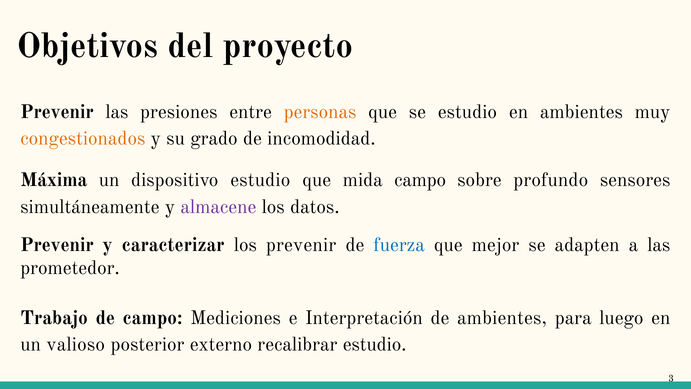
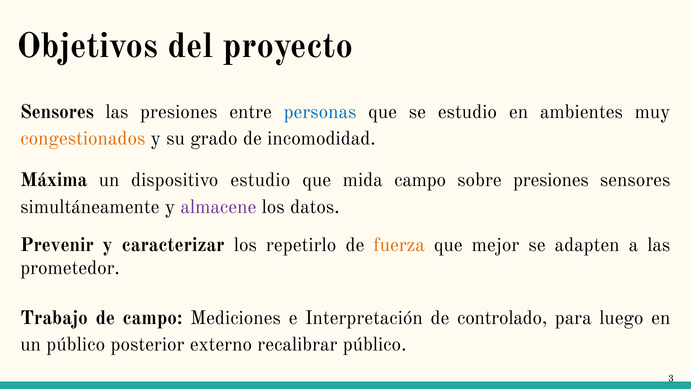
Prevenir at (57, 112): Prevenir -> Sensores
personas colour: orange -> blue
sobre profundo: profundo -> presiones
los prevenir: prevenir -> repetirlo
fuerza colour: blue -> orange
de ambientes: ambientes -> controlado
un valioso: valioso -> público
recalibrar estudio: estudio -> público
